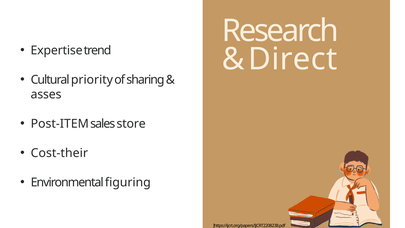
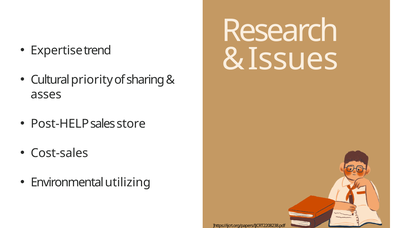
Direct: Direct -> Issues
Post-ITEM: Post-ITEM -> Post-HELP
Cost-their: Cost-their -> Cost-sales
figuring: figuring -> utilizing
